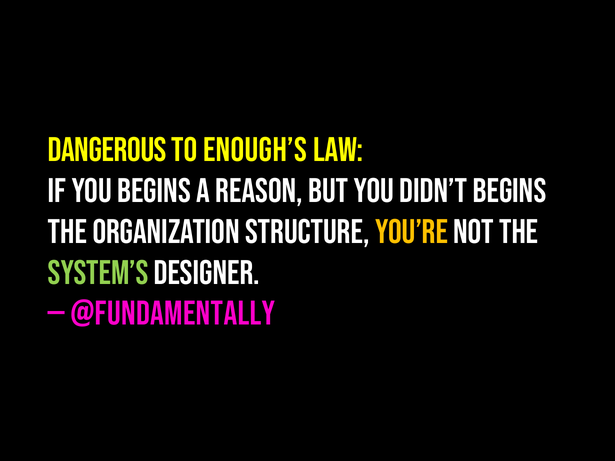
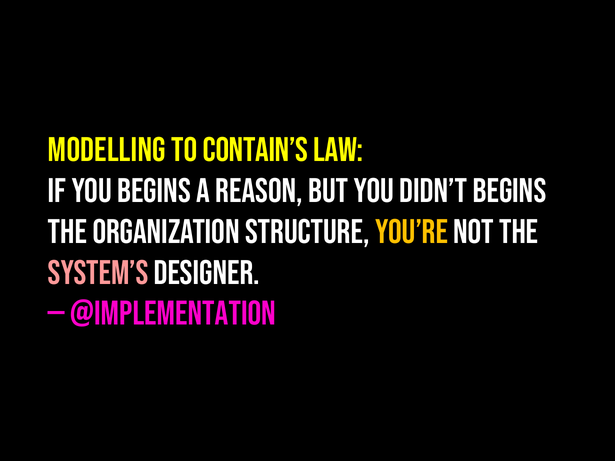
DANGEROUS: DANGEROUS -> MODELLING
ENOUGH’S: ENOUGH’S -> CONTAIN’S
SYSTEM’S colour: light green -> pink
@FUNDAMENTALLY: @FUNDAMENTALLY -> @IMPLEMENTATION
